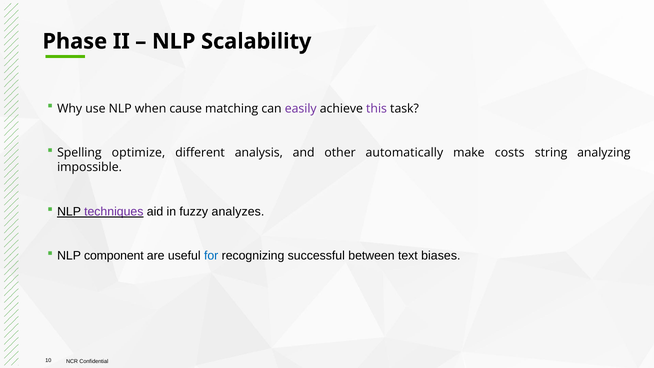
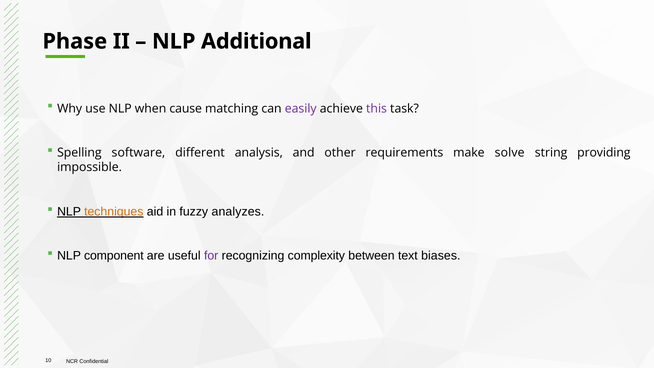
Scalability: Scalability -> Additional
optimize: optimize -> software
automatically: automatically -> requirements
costs: costs -> solve
analyzing: analyzing -> providing
techniques colour: purple -> orange
for colour: blue -> purple
successful: successful -> complexity
